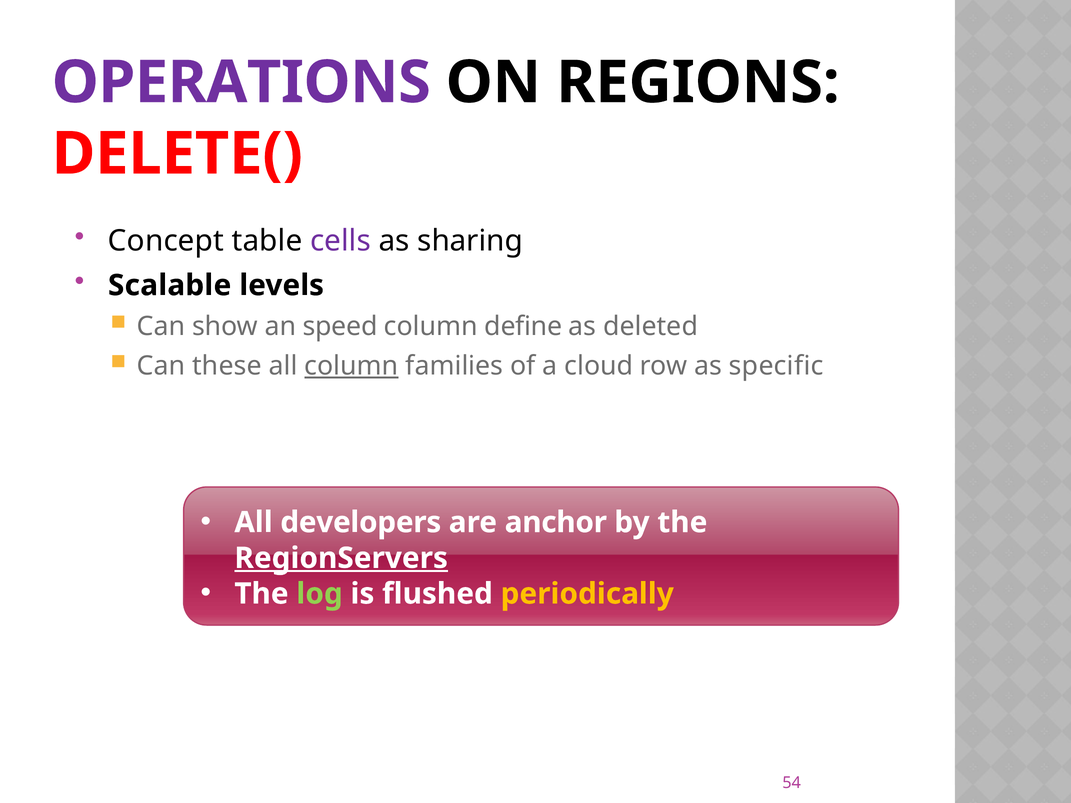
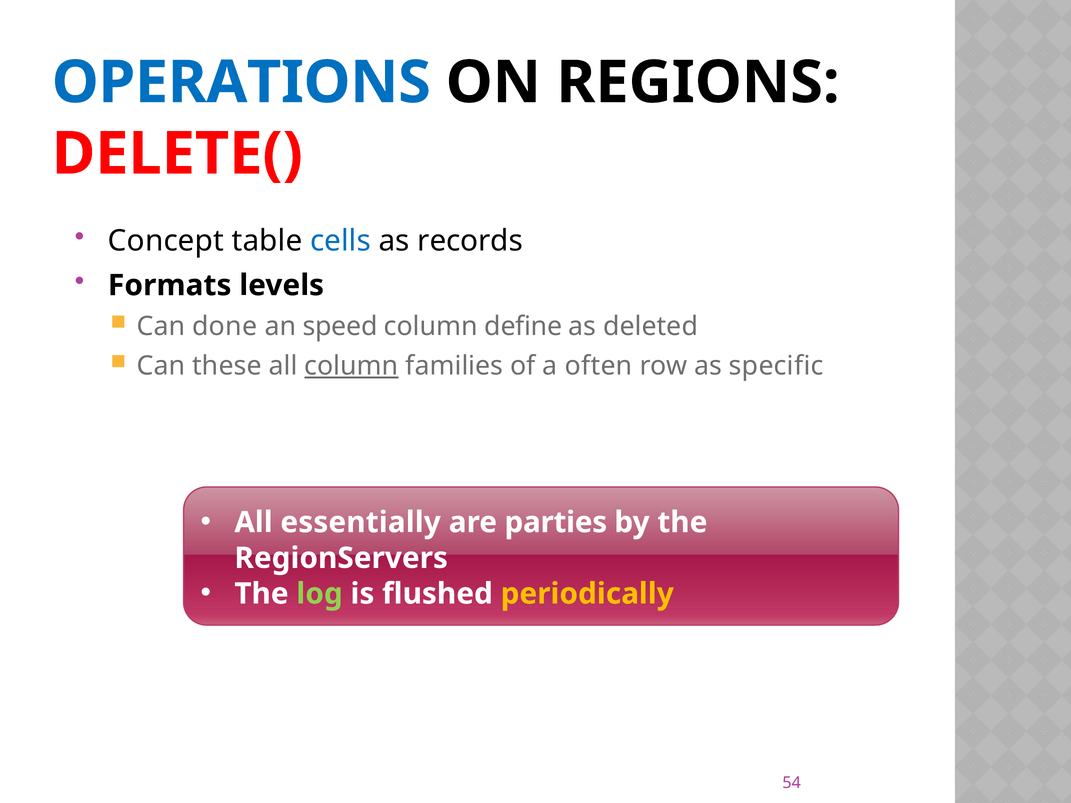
OPERATIONS colour: purple -> blue
cells colour: purple -> blue
sharing: sharing -> records
Scalable: Scalable -> Formats
show: show -> done
cloud: cloud -> often
developers: developers -> essentially
anchor: anchor -> parties
RegionServers underline: present -> none
